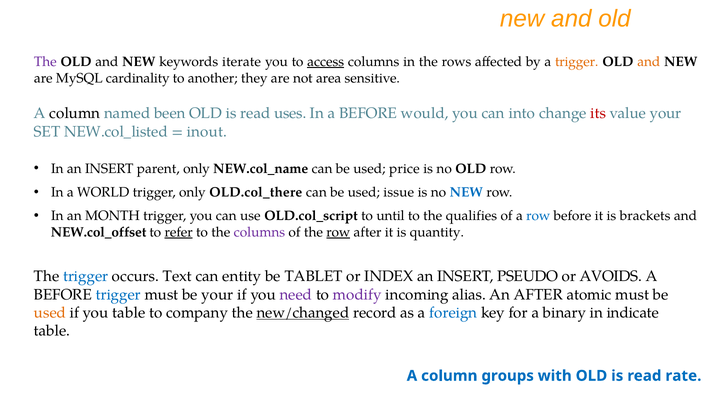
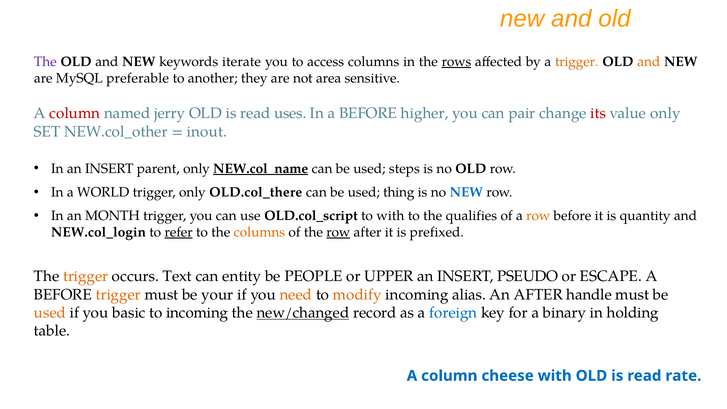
access underline: present -> none
rows underline: none -> present
cardinality: cardinality -> preferable
column at (75, 113) colour: black -> red
been: been -> jerry
would: would -> higher
into: into -> pair
value your: your -> only
NEW.col_listed: NEW.col_listed -> NEW.col_other
NEW.col_name underline: none -> present
price: price -> steps
issue: issue -> thing
to until: until -> with
row at (538, 216) colour: blue -> orange
brackets: brackets -> quantity
NEW.col_offset: NEW.col_offset -> NEW.col_login
columns at (259, 232) colour: purple -> orange
quantity: quantity -> prefixed
trigger at (86, 276) colour: blue -> orange
TABLET: TABLET -> PEOPLE
INDEX: INDEX -> UPPER
AVOIDS: AVOIDS -> ESCAPE
trigger at (118, 295) colour: blue -> orange
need colour: purple -> orange
modify colour: purple -> orange
atomic: atomic -> handle
you table: table -> basic
to company: company -> incoming
indicate: indicate -> holding
groups: groups -> cheese
